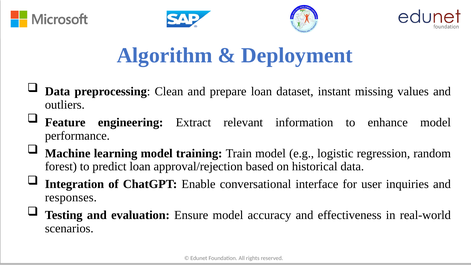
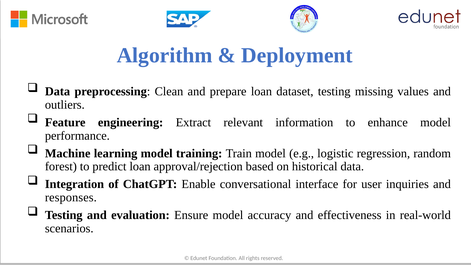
dataset instant: instant -> testing
